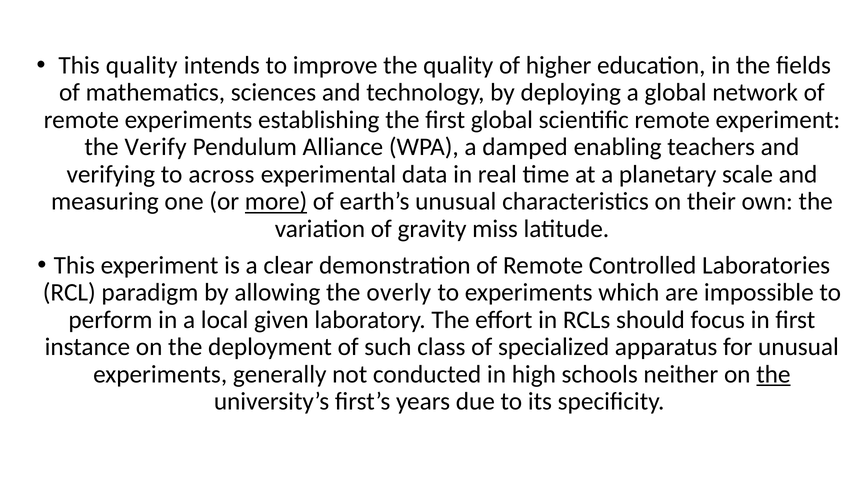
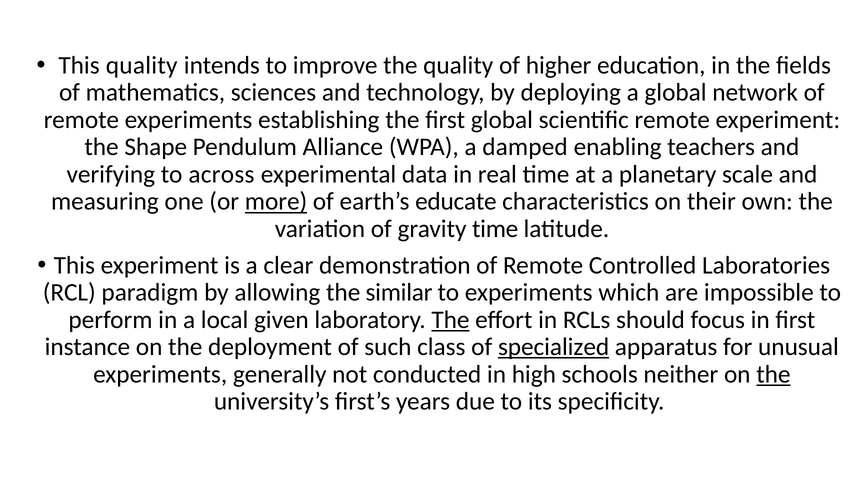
Verify: Verify -> Shape
earth’s unusual: unusual -> educate
gravity miss: miss -> time
overly: overly -> similar
The at (450, 320) underline: none -> present
specialized underline: none -> present
